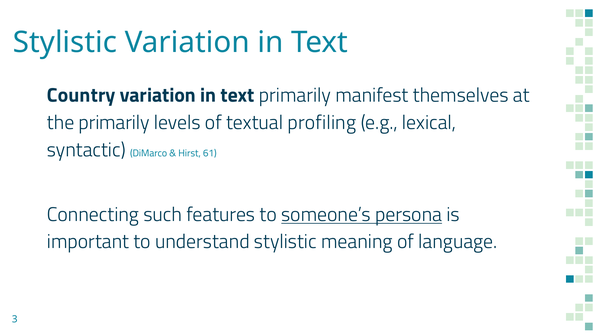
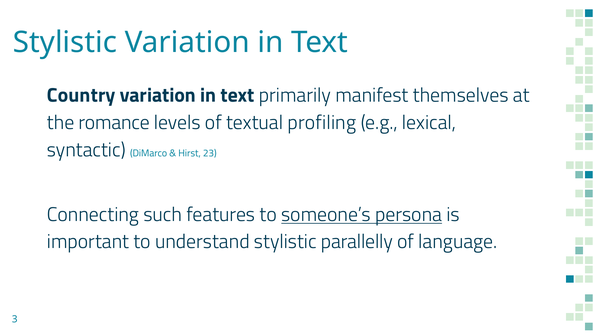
the primarily: primarily -> romance
61: 61 -> 23
meaning: meaning -> parallelly
